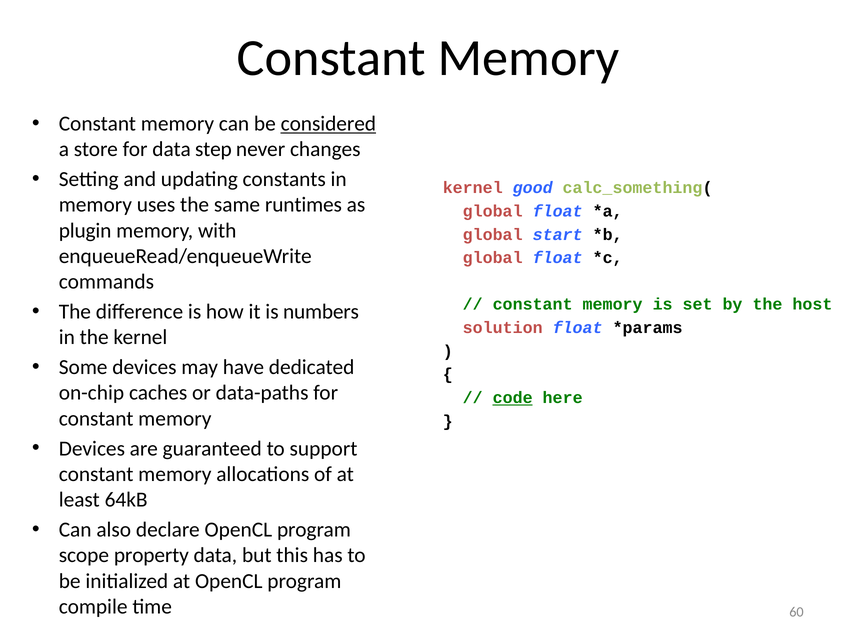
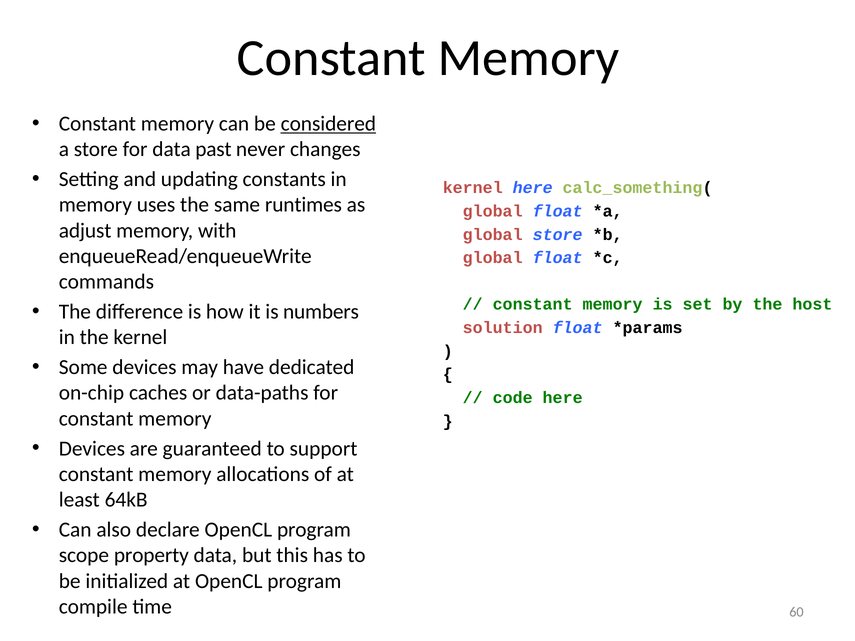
step: step -> past
kernel good: good -> here
plugin: plugin -> adjust
global start: start -> store
code underline: present -> none
